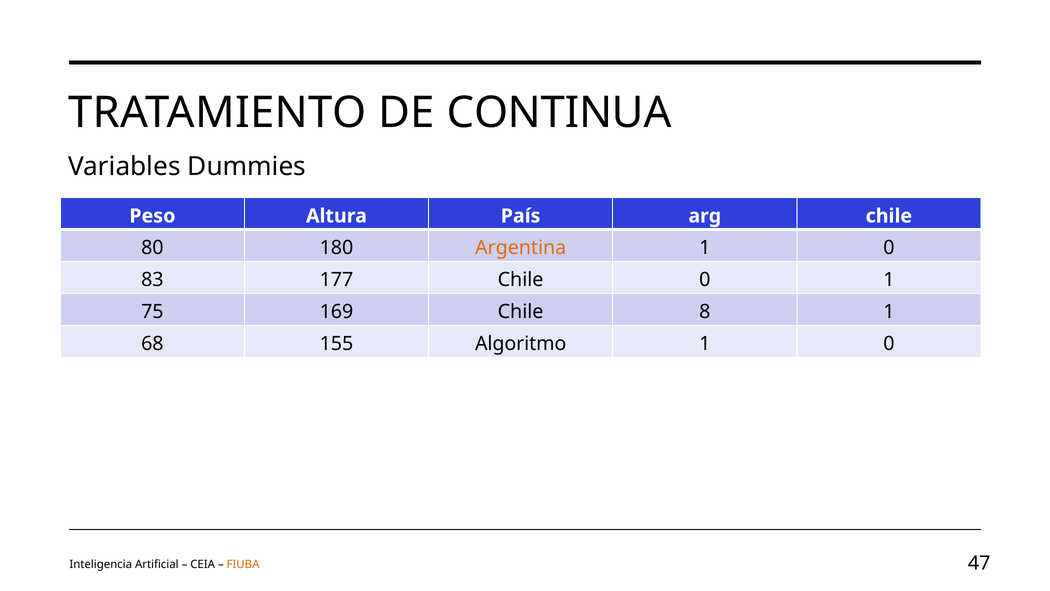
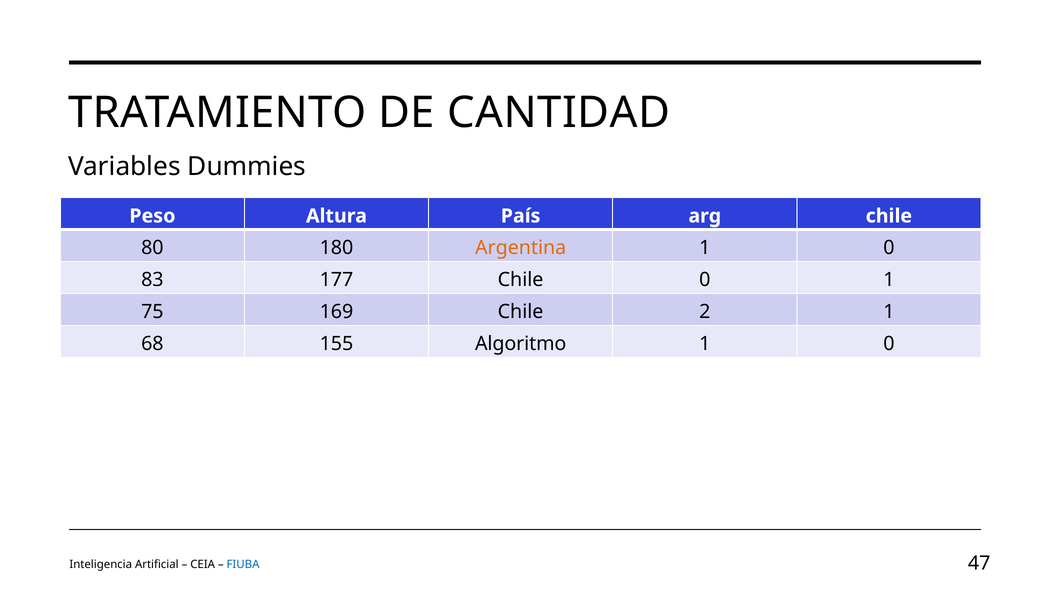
CONTINUA: CONTINUA -> CANTIDAD
8: 8 -> 2
FIUBA colour: orange -> blue
